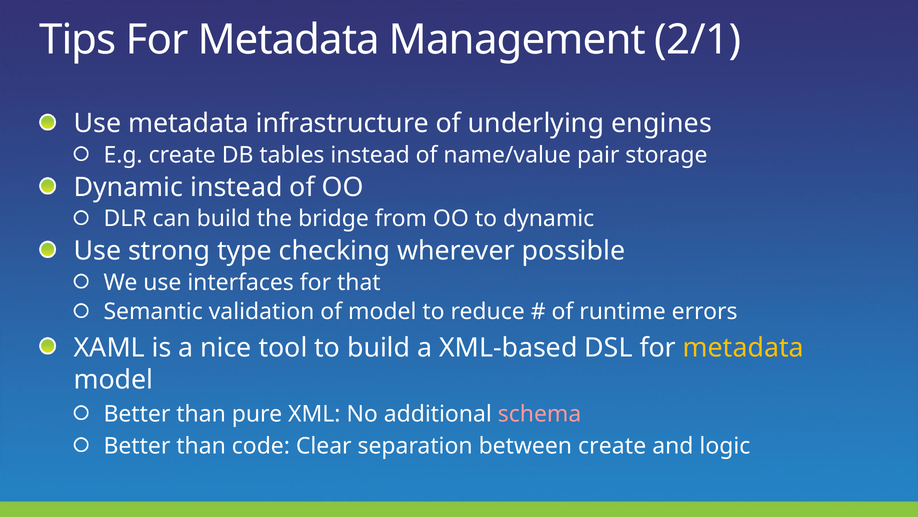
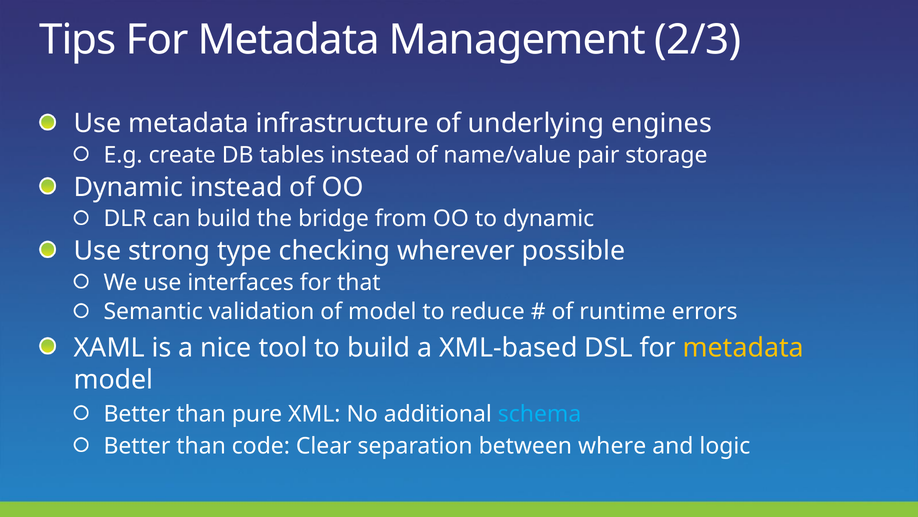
2/1: 2/1 -> 2/3
schema colour: pink -> light blue
between create: create -> where
